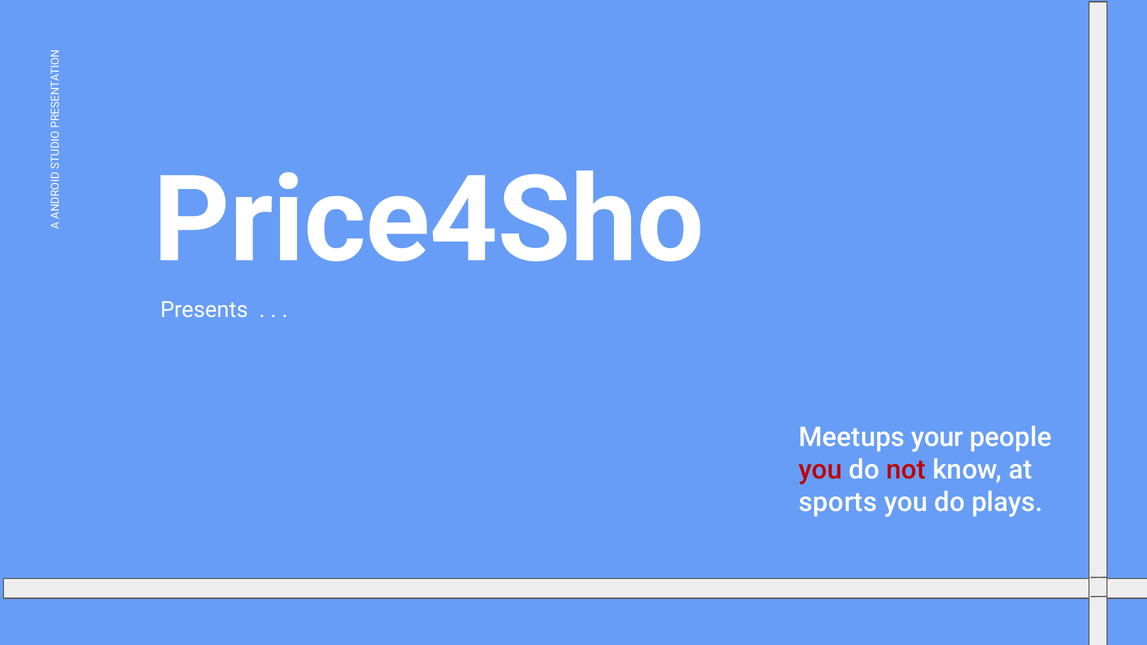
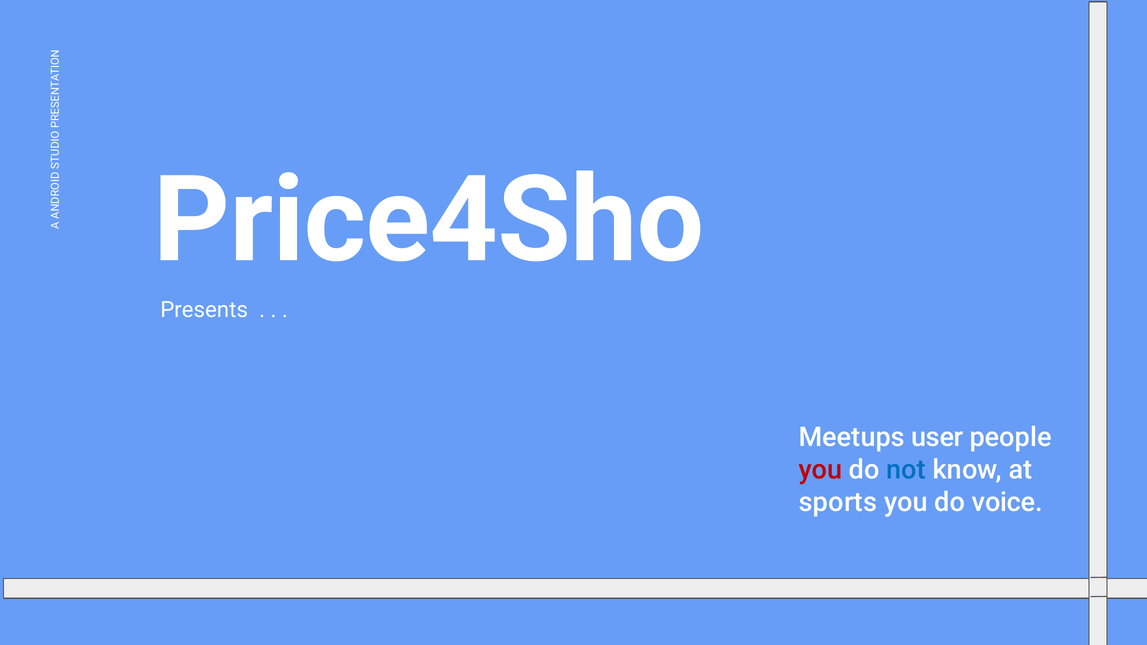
your: your -> user
not colour: red -> blue
plays: plays -> voice
